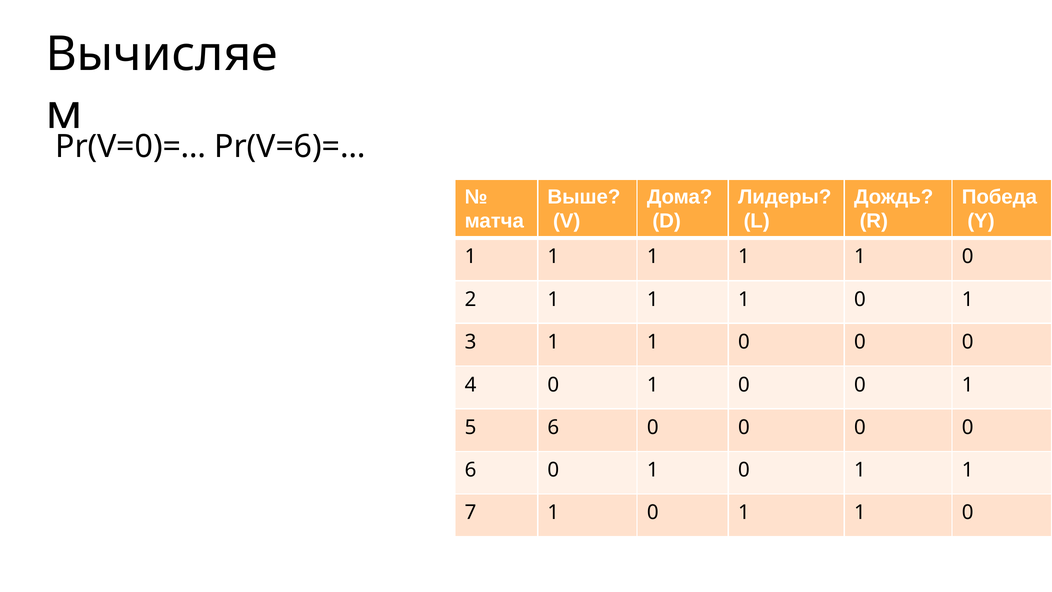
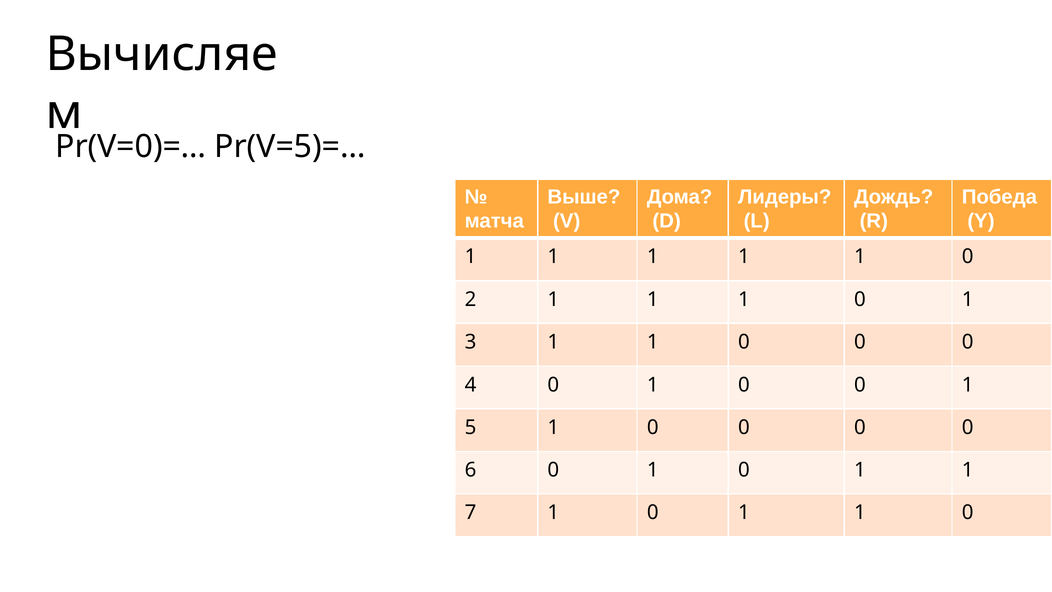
Pr(V=6)=…: Pr(V=6)=… -> Pr(V=5)=…
5 6: 6 -> 1
